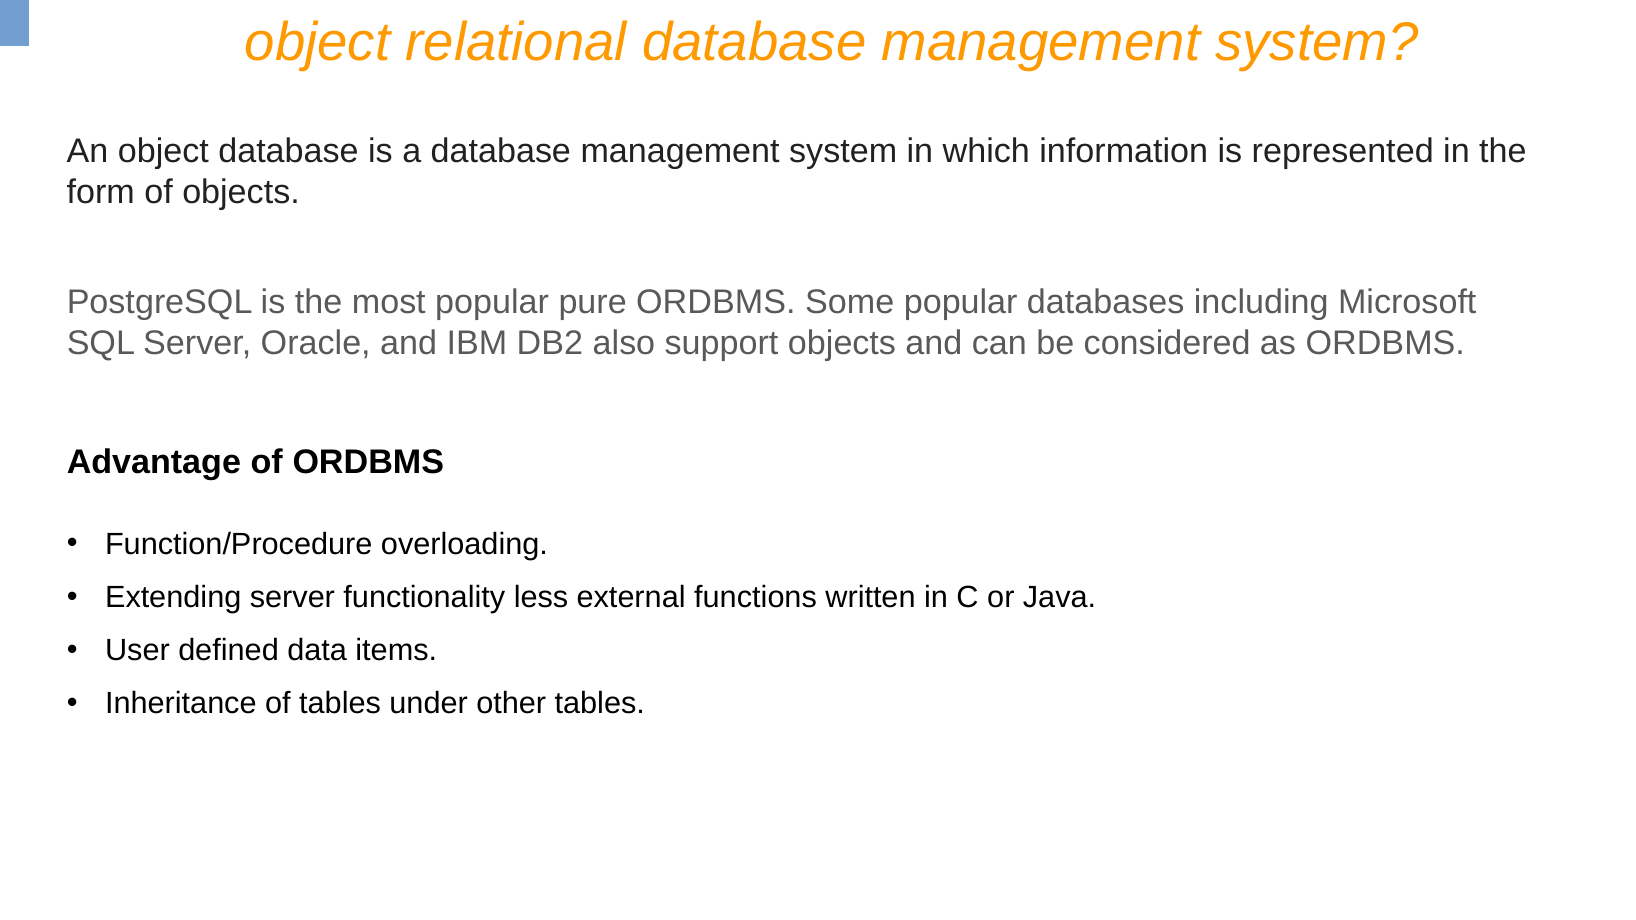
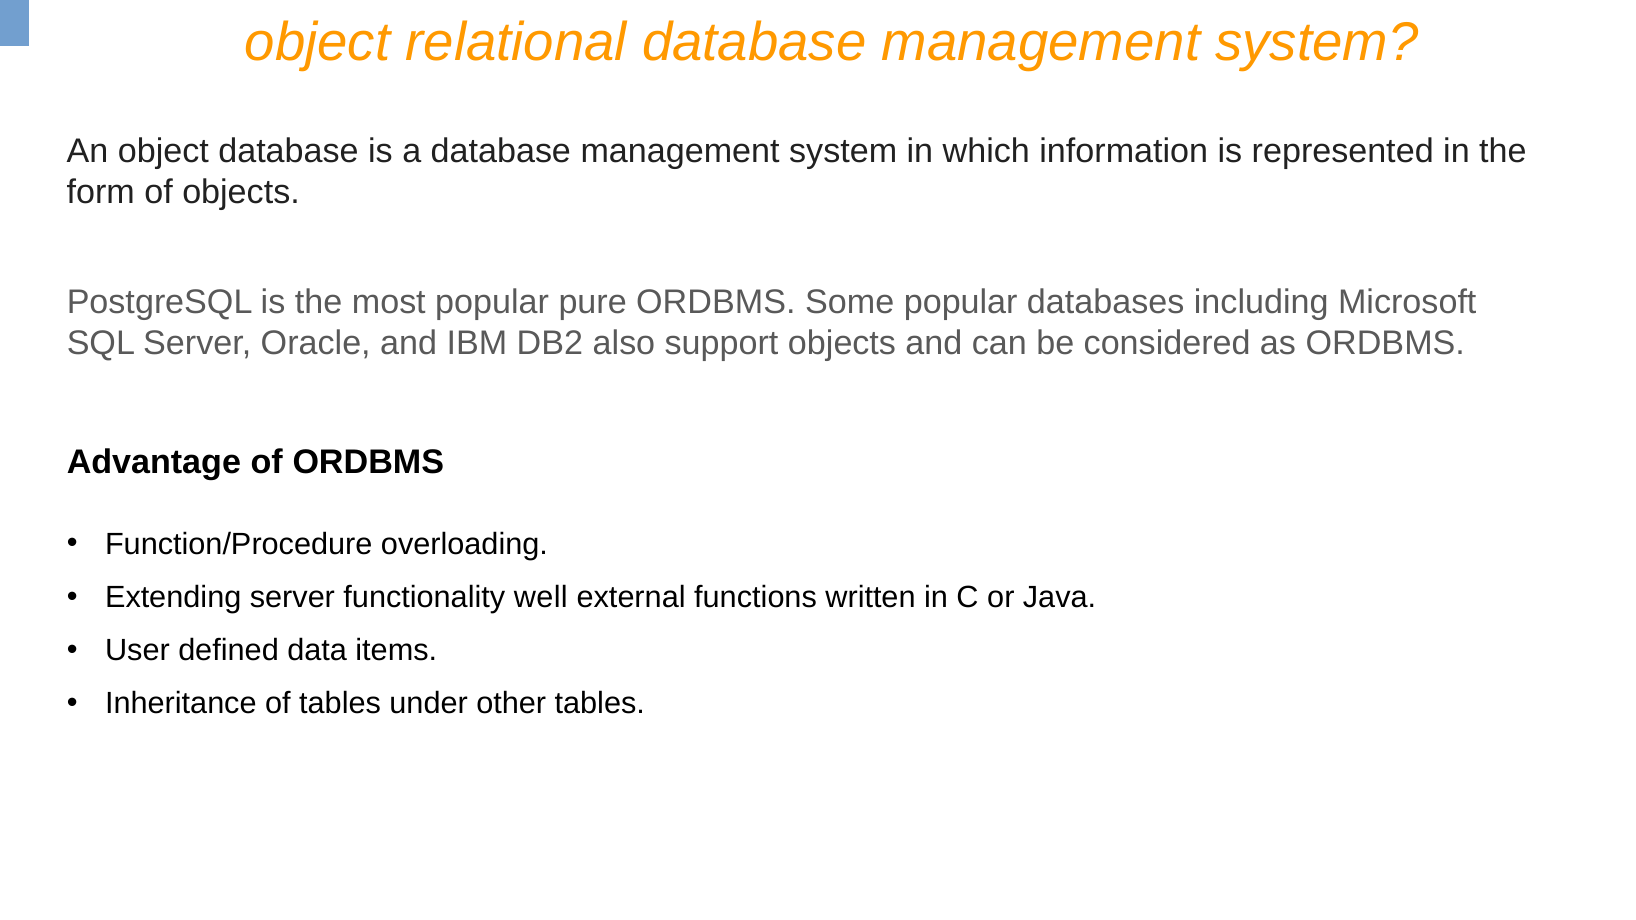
less: less -> well
